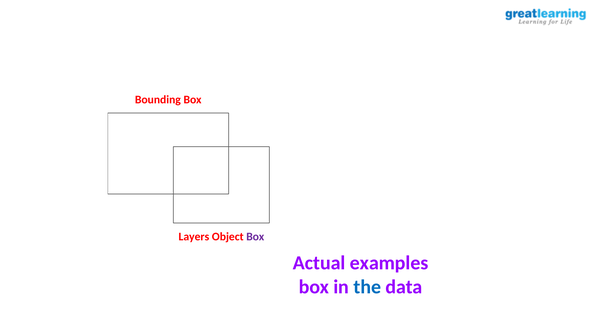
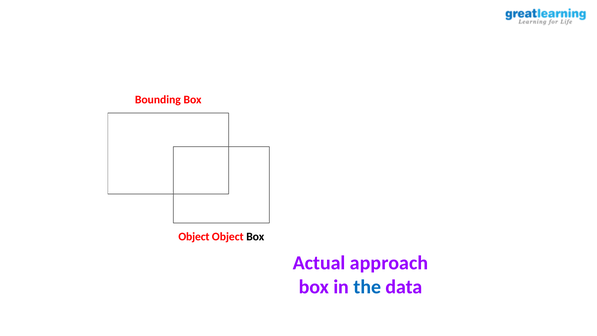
Layers at (194, 237): Layers -> Object
Box at (255, 237) colour: purple -> black
examples: examples -> approach
